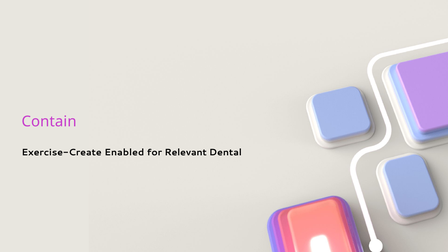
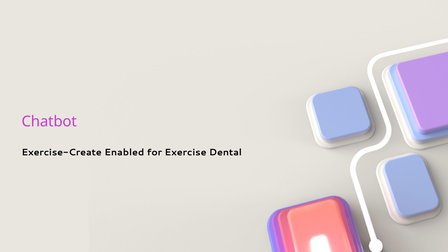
Contain: Contain -> Chatbot
Relevant: Relevant -> Exercise
